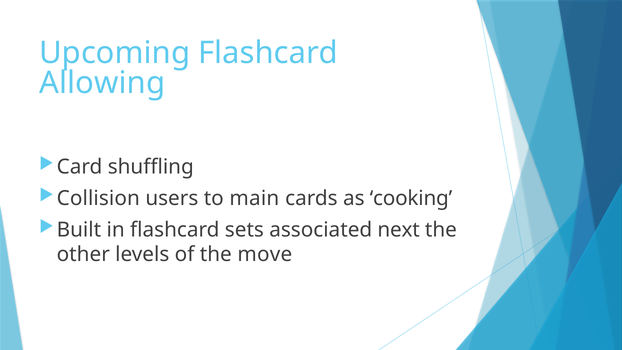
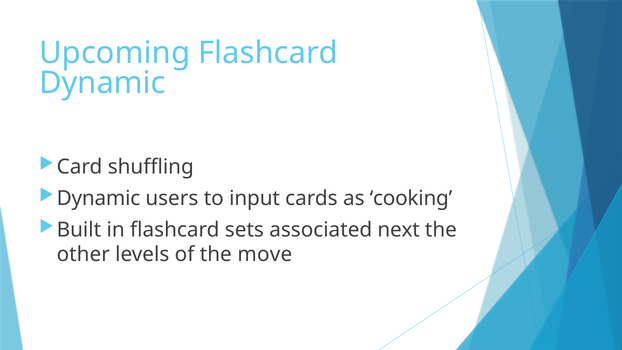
Allowing at (102, 83): Allowing -> Dynamic
Collision at (98, 198): Collision -> Dynamic
main: main -> input
